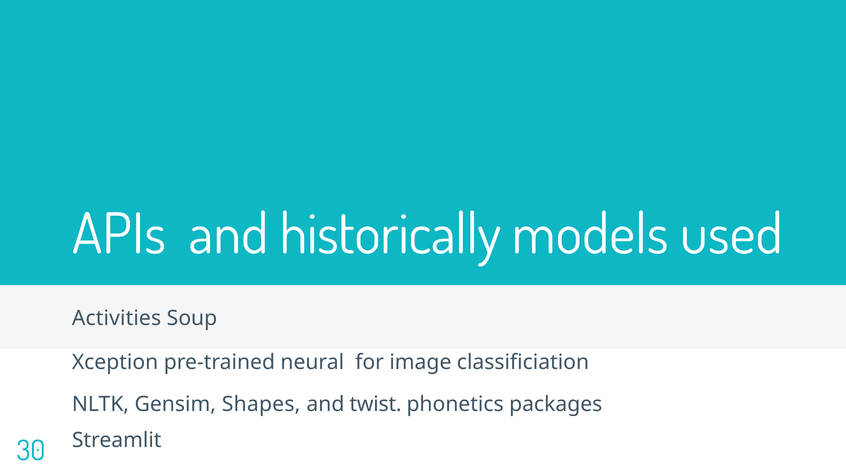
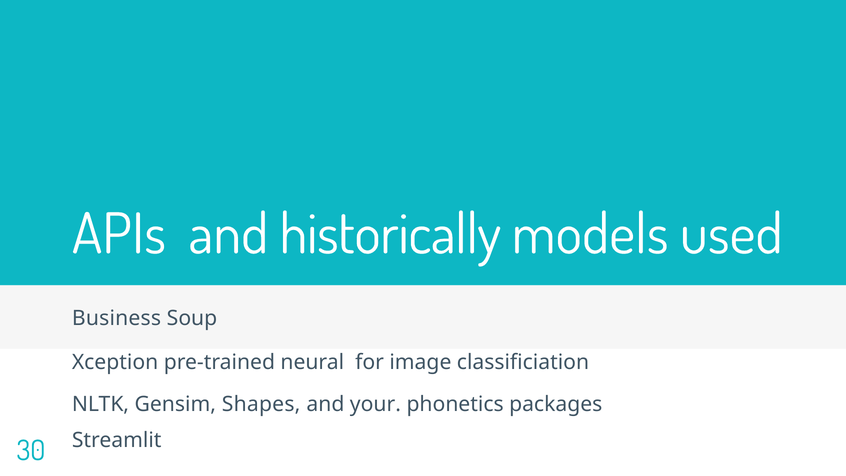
Activities: Activities -> Business
twist: twist -> your
